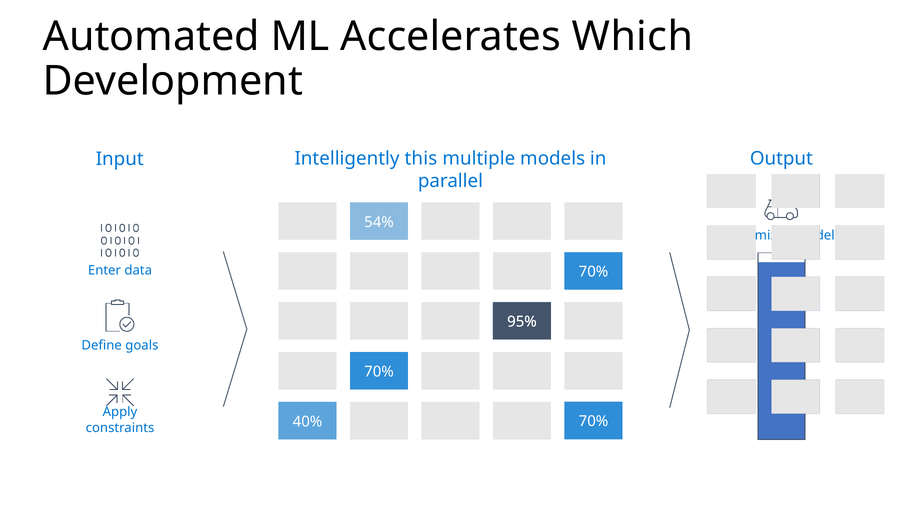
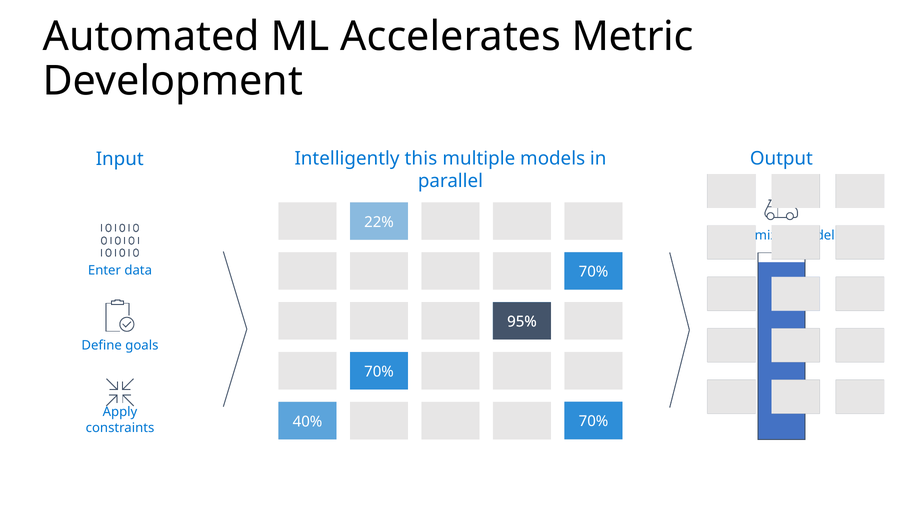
Which: Which -> Metric
54%: 54% -> 22%
